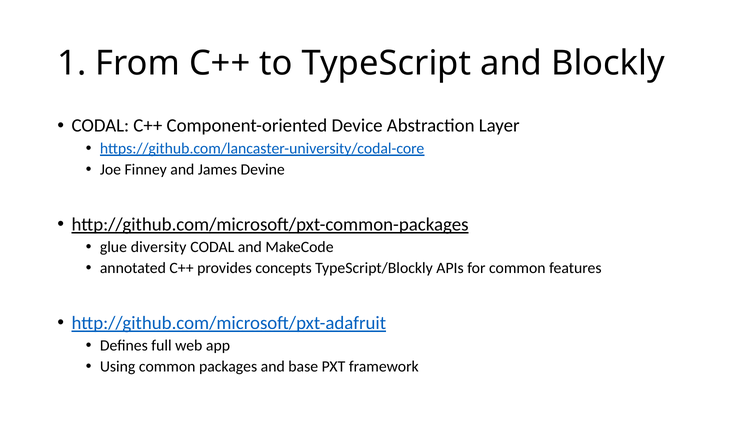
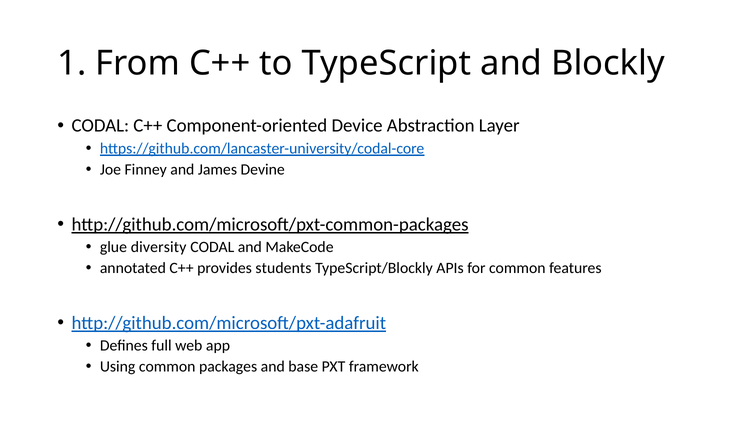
concepts: concepts -> students
